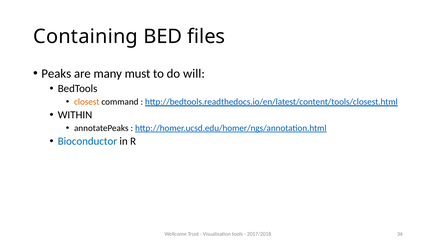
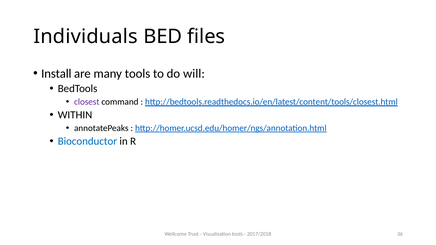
Containing: Containing -> Individuals
Peaks: Peaks -> Install
many must: must -> tools
closest colour: orange -> purple
